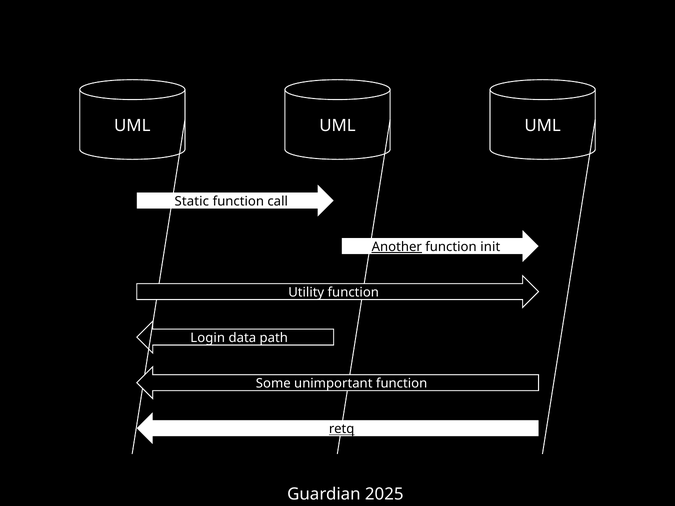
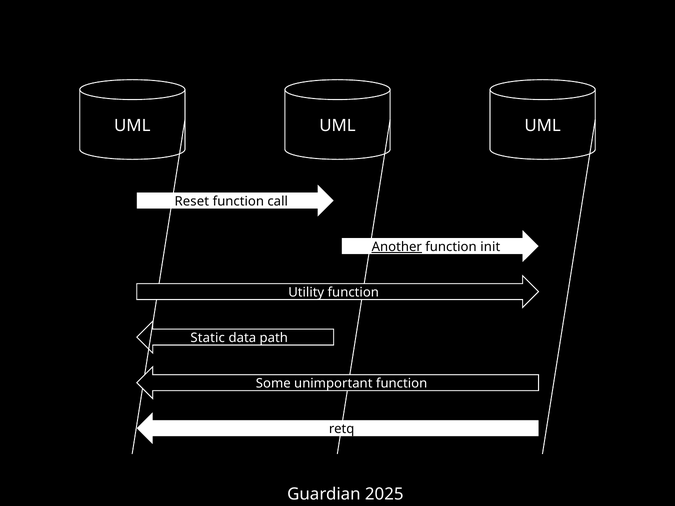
Static: Static -> Reset
Login: Login -> Static
retq underline: present -> none
